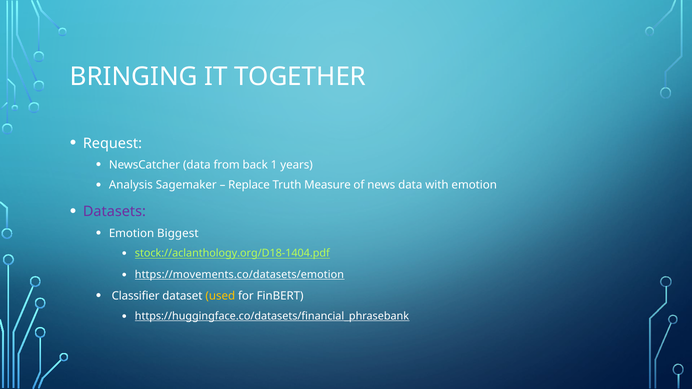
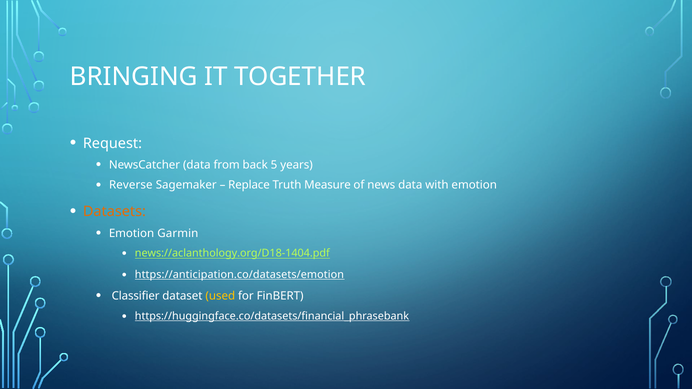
1: 1 -> 5
Analysis: Analysis -> Reverse
Datasets colour: purple -> orange
Biggest: Biggest -> Garmin
stock://aclanthology.org/D18-1404.pdf: stock://aclanthology.org/D18-1404.pdf -> news://aclanthology.org/D18-1404.pdf
https://movements.co/datasets/emotion: https://movements.co/datasets/emotion -> https://anticipation.co/datasets/emotion
